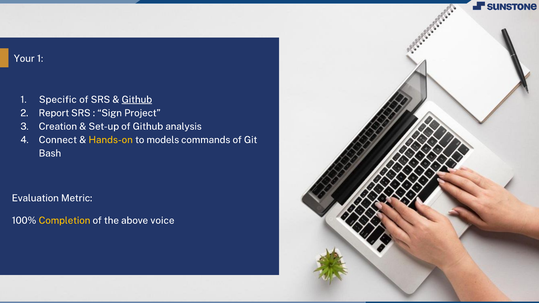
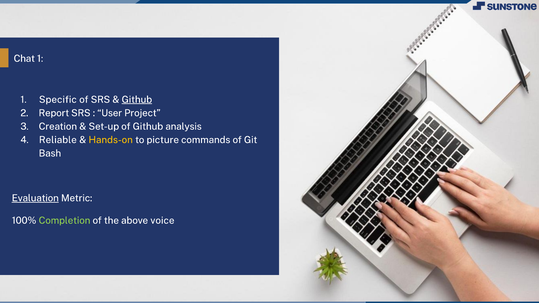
Your: Your -> Chat
Sign: Sign -> User
Connect: Connect -> Reliable
models: models -> picture
Evaluation underline: none -> present
Completion colour: yellow -> light green
